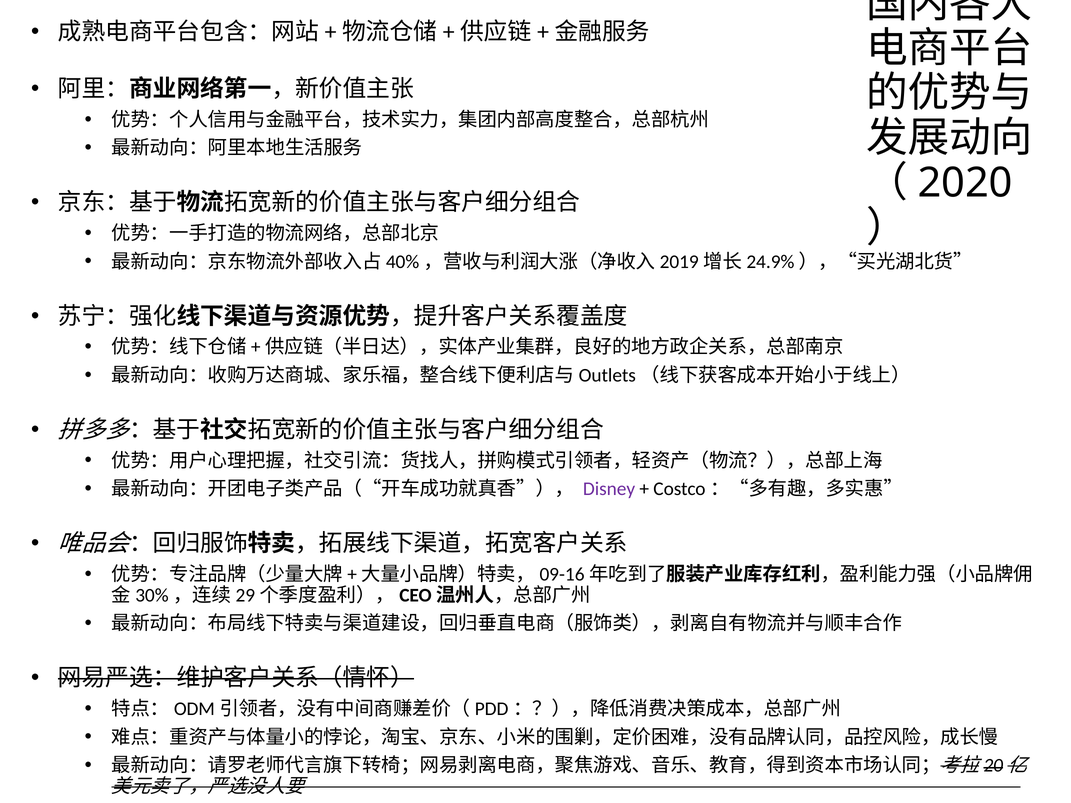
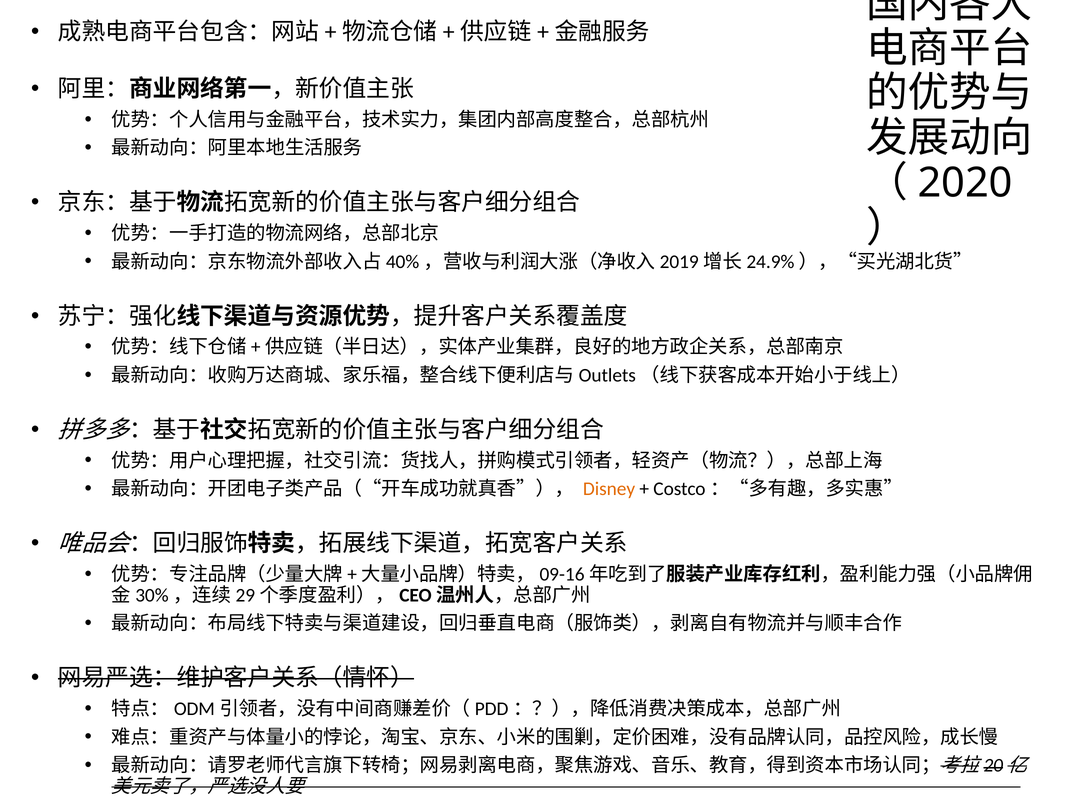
Disney colour: purple -> orange
